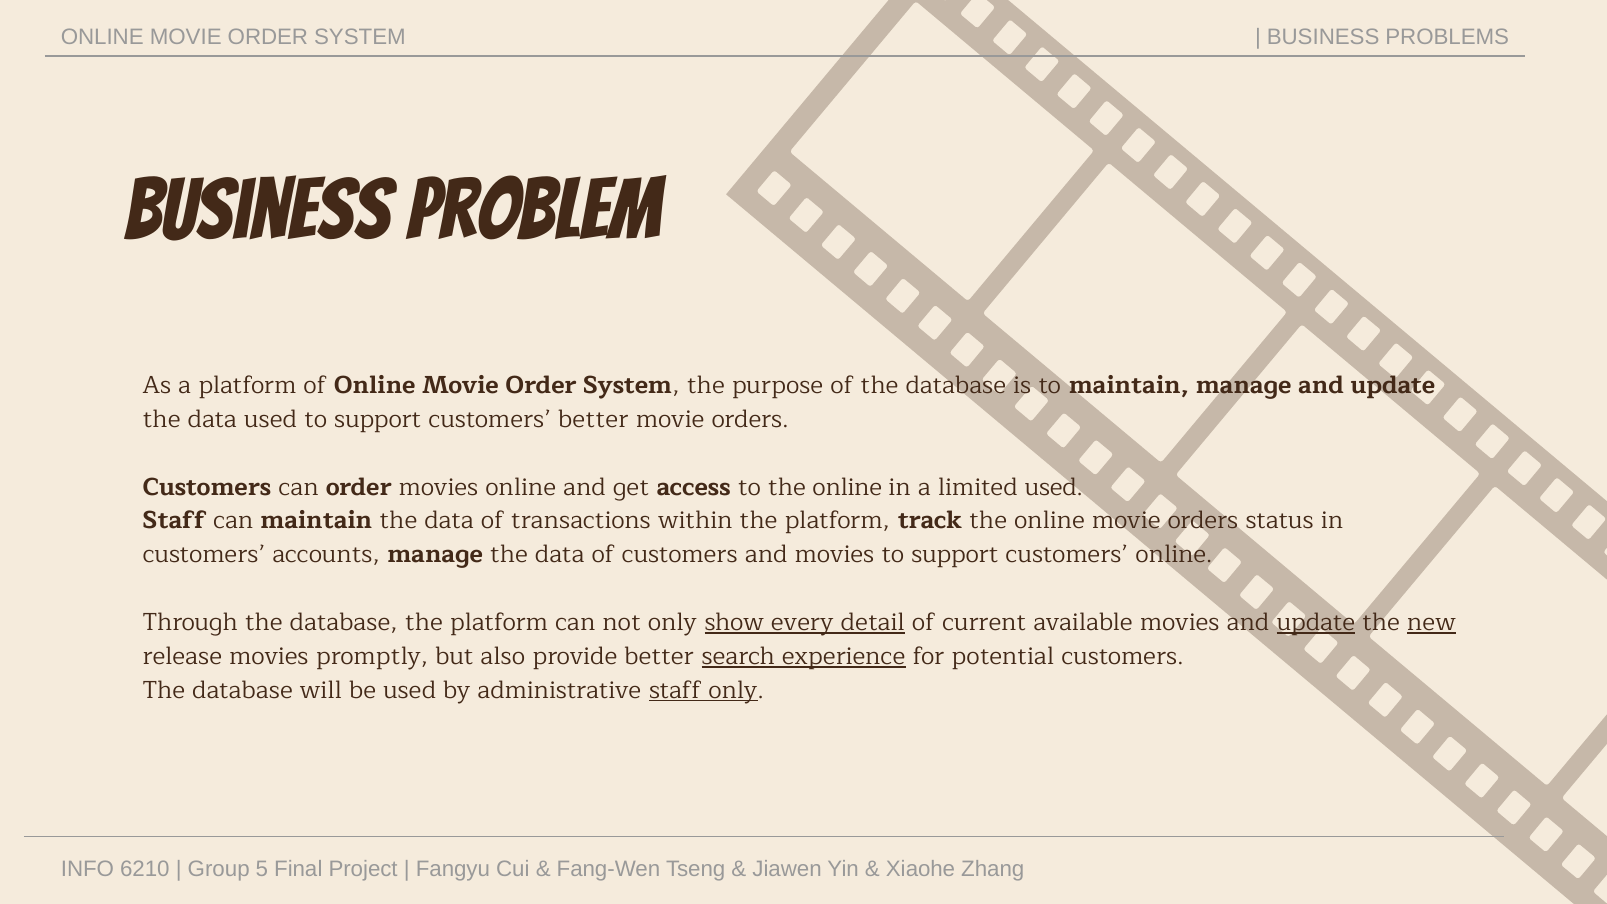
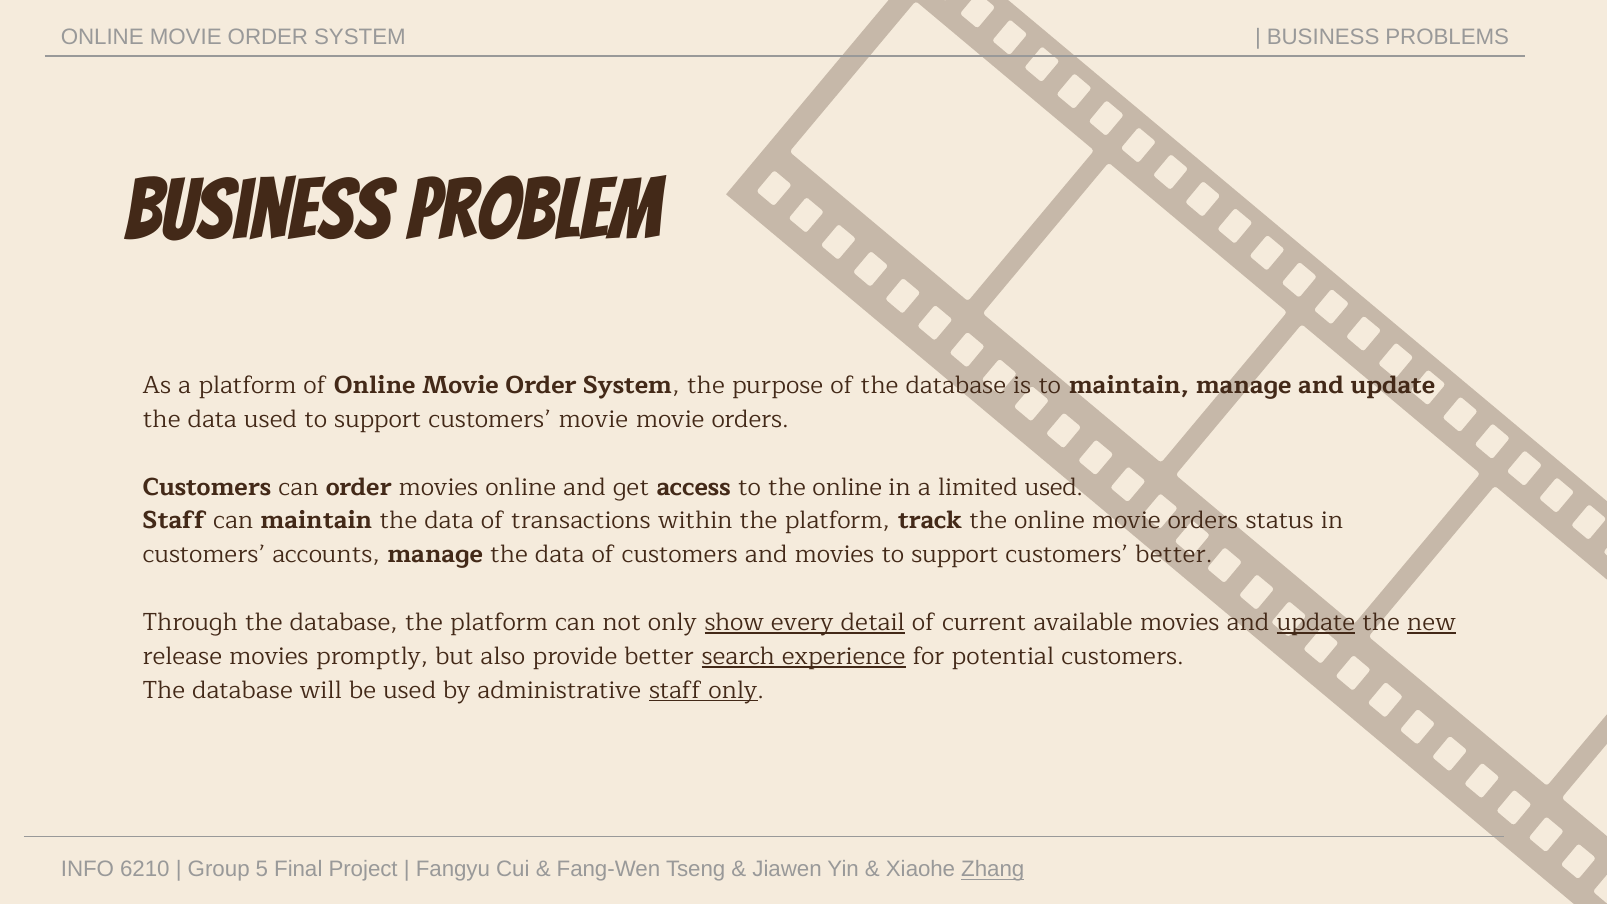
customers better: better -> movie
customers online: online -> better
Zhang underline: none -> present
